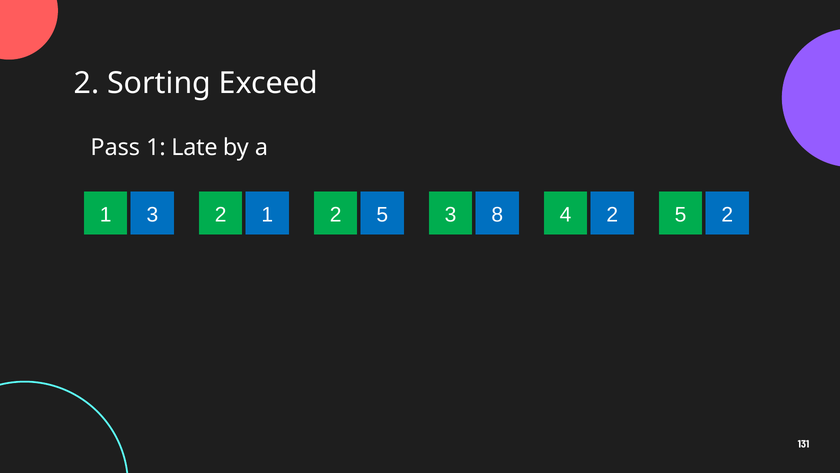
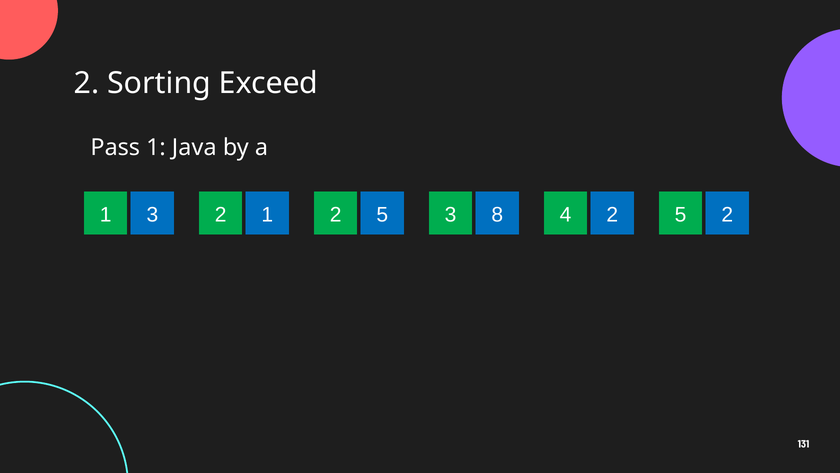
Late: Late -> Java
